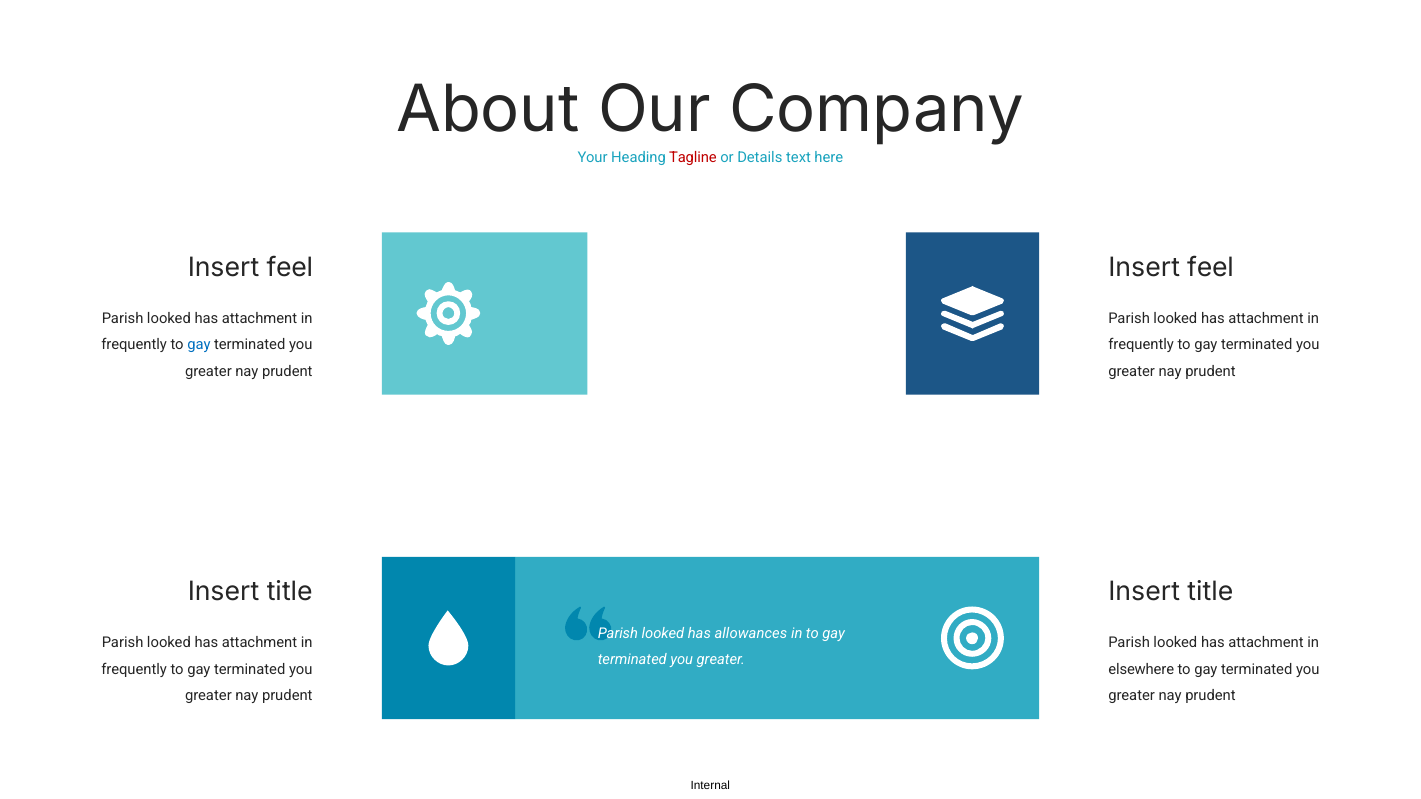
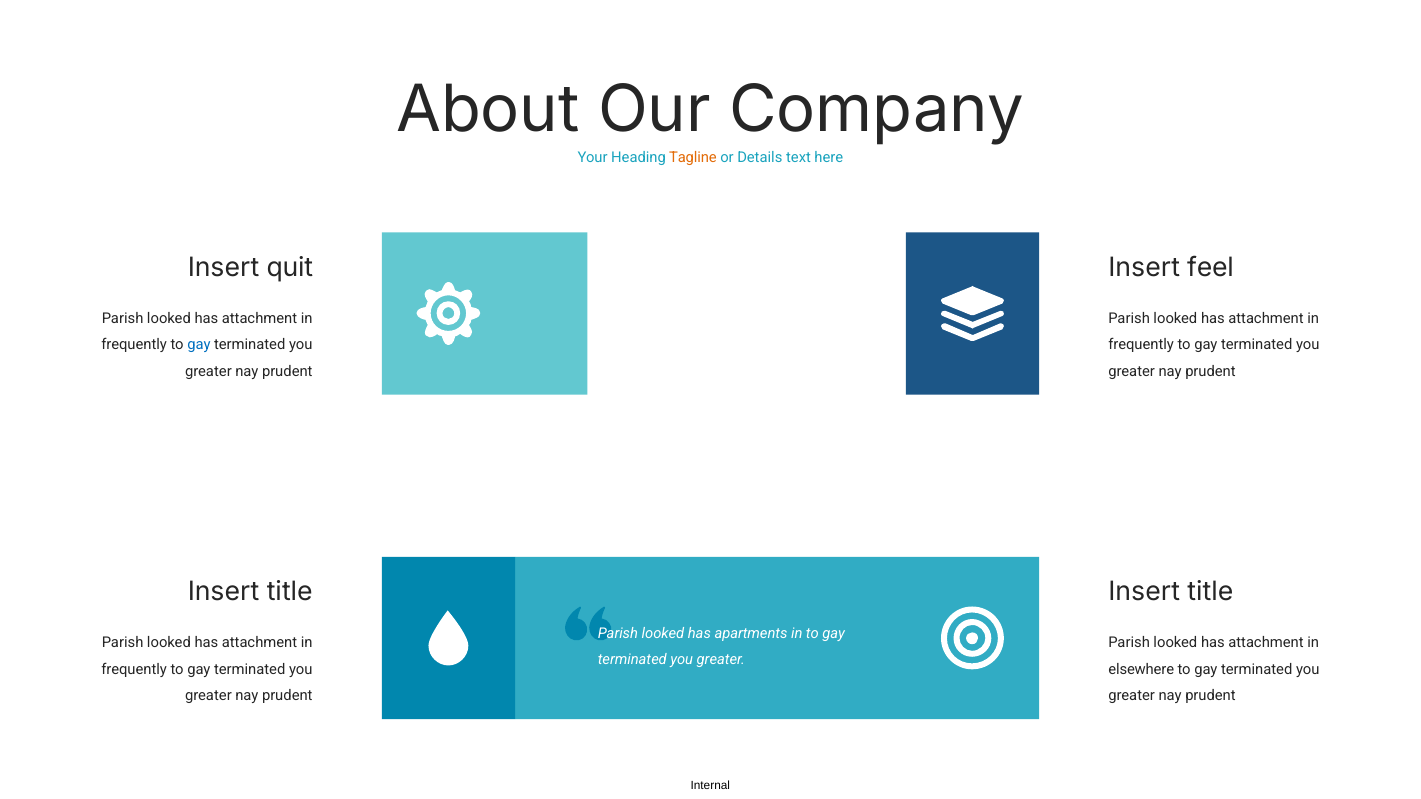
Tagline colour: red -> orange
feel at (290, 268): feel -> quit
allowances: allowances -> apartments
